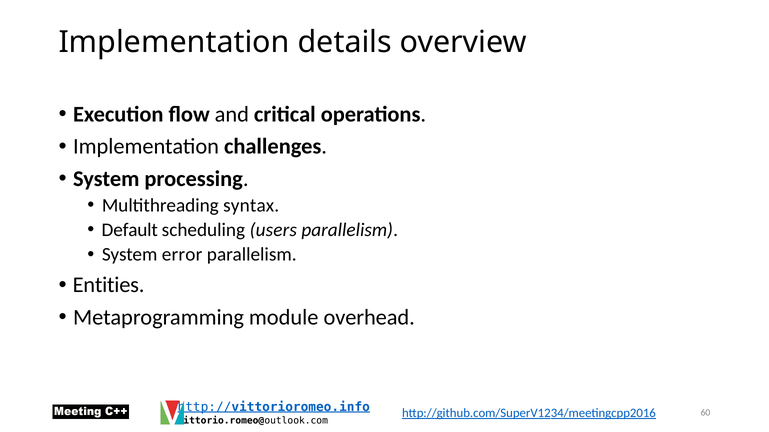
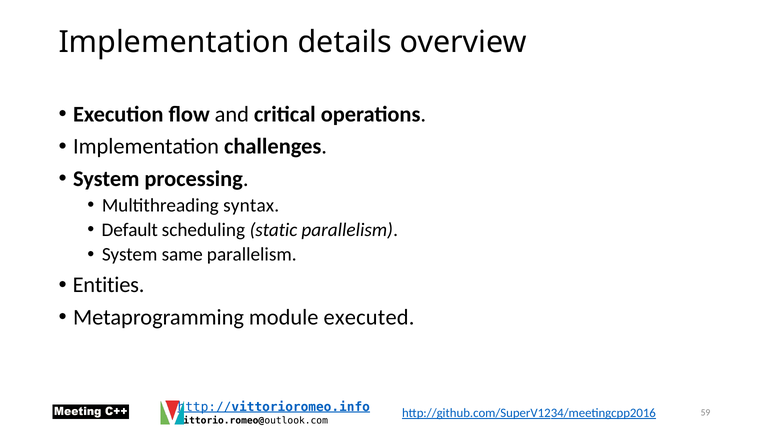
users: users -> static
error: error -> same
overhead: overhead -> executed
60: 60 -> 59
